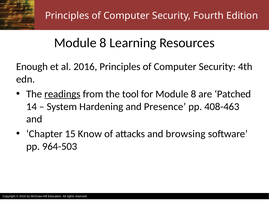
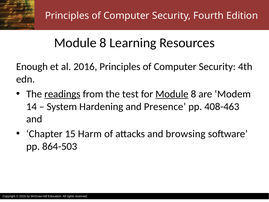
tool: tool -> test
Module at (172, 94) underline: none -> present
Patched: Patched -> Modem
Know: Know -> Harm
964-503: 964-503 -> 864-503
